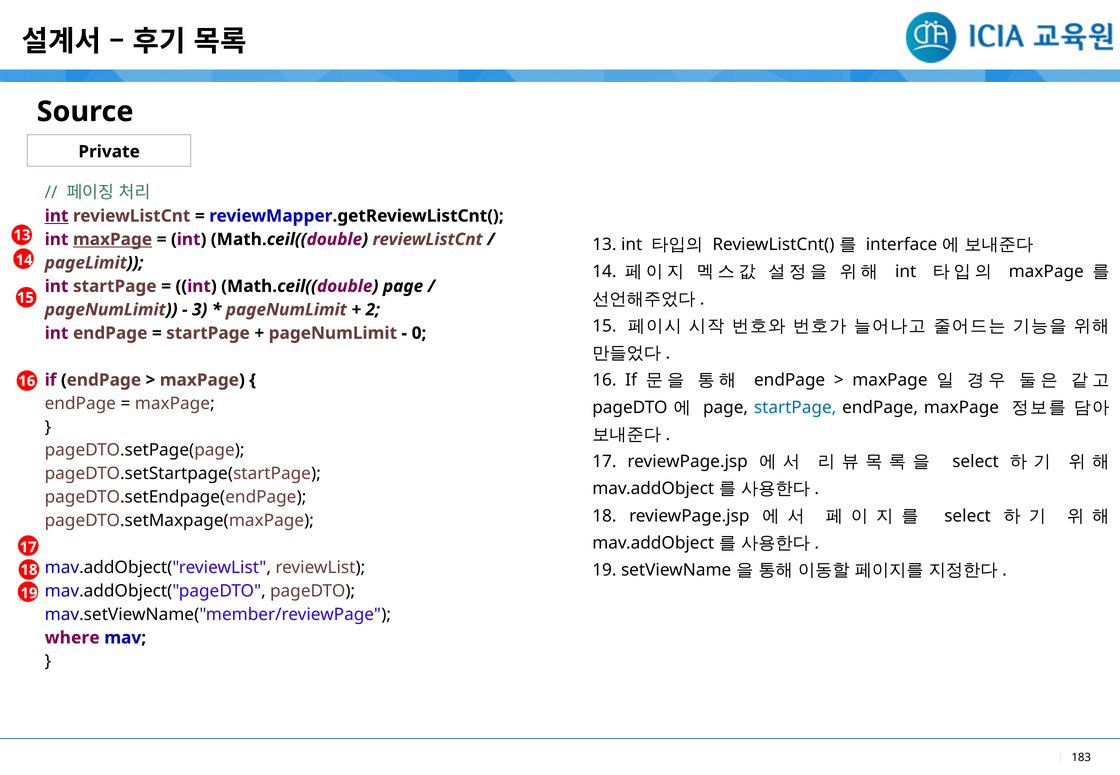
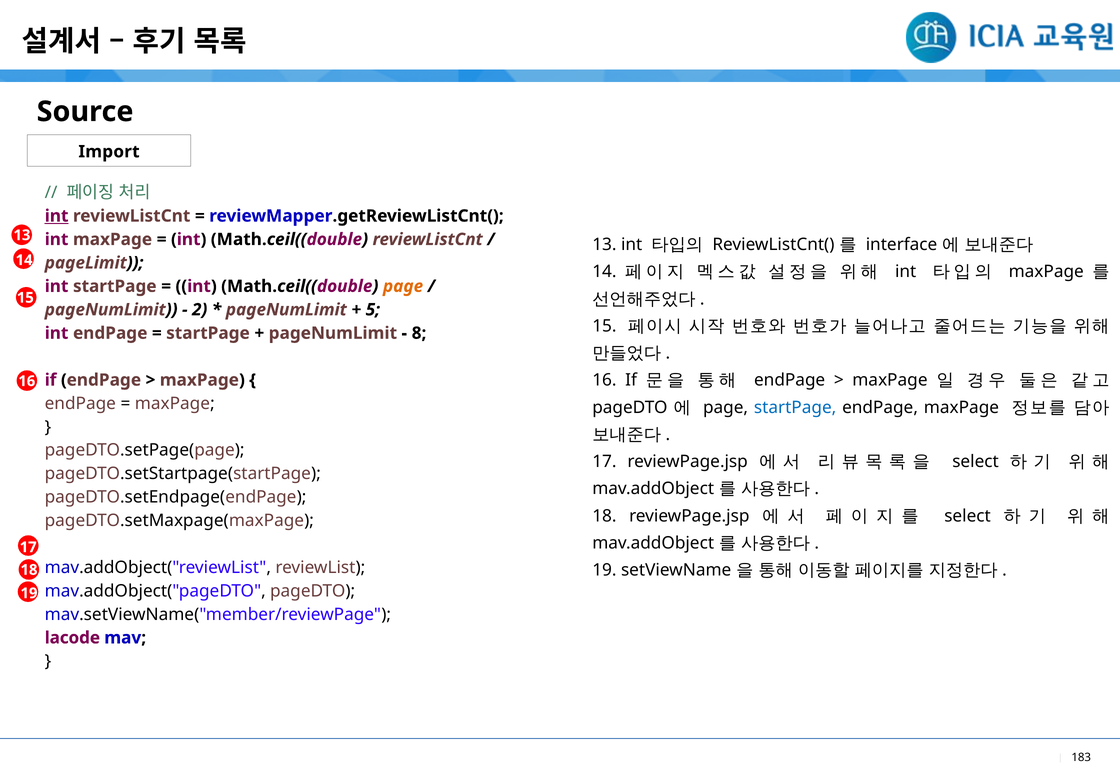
Private: Private -> Import
maxPage at (113, 240) underline: present -> none
page at (403, 286) colour: black -> orange
3: 3 -> 2
2: 2 -> 5
0: 0 -> 8
where: where -> lacode
